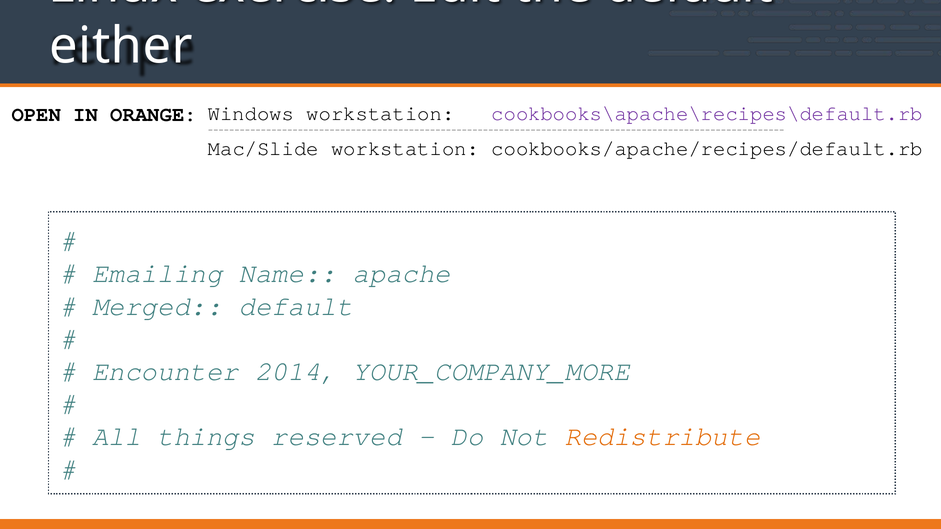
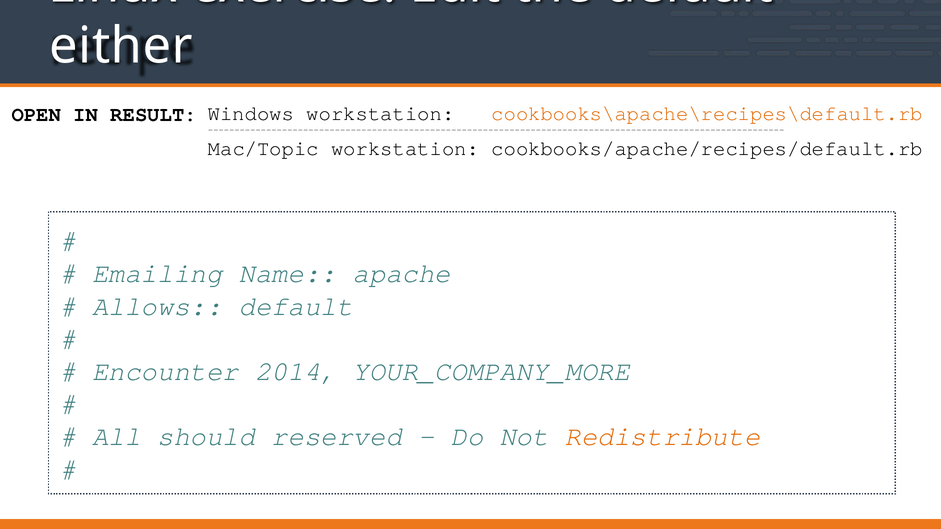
ORANGE: ORANGE -> RESULT
cookbooks\apache\recipes\default.rb colour: purple -> orange
Mac/Slide: Mac/Slide -> Mac/Topic
Merged: Merged -> Allows
things: things -> should
